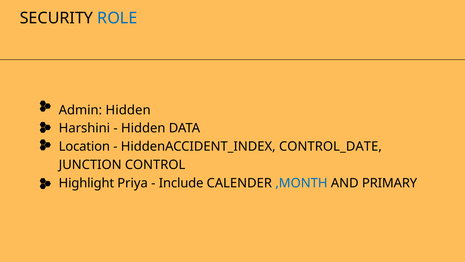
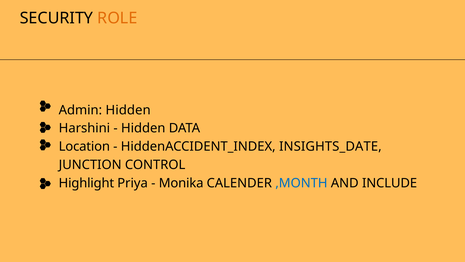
ROLE colour: blue -> orange
CONTROL_DATE: CONTROL_DATE -> INSIGHTS_DATE
Include: Include -> Monika
PRIMARY: PRIMARY -> INCLUDE
